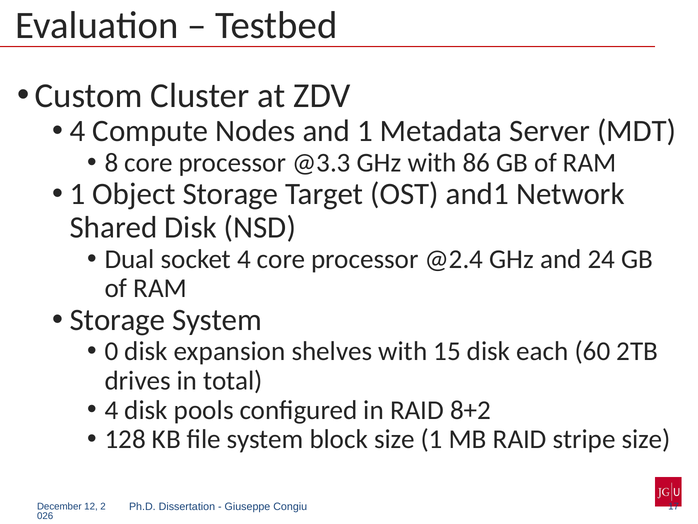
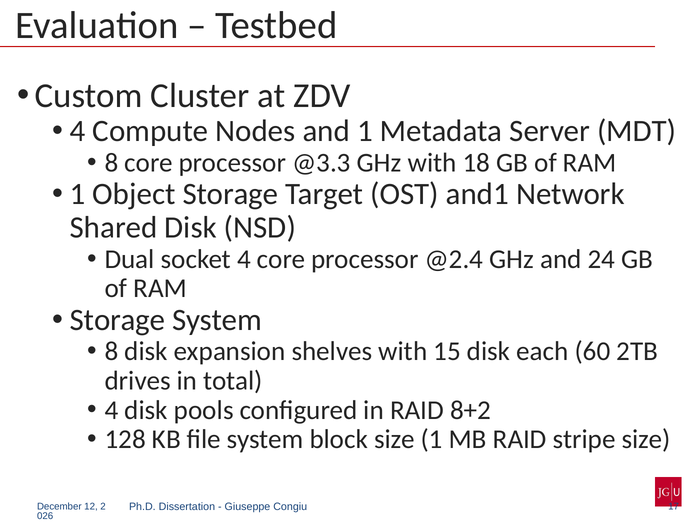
86: 86 -> 18
0 at (112, 351): 0 -> 8
